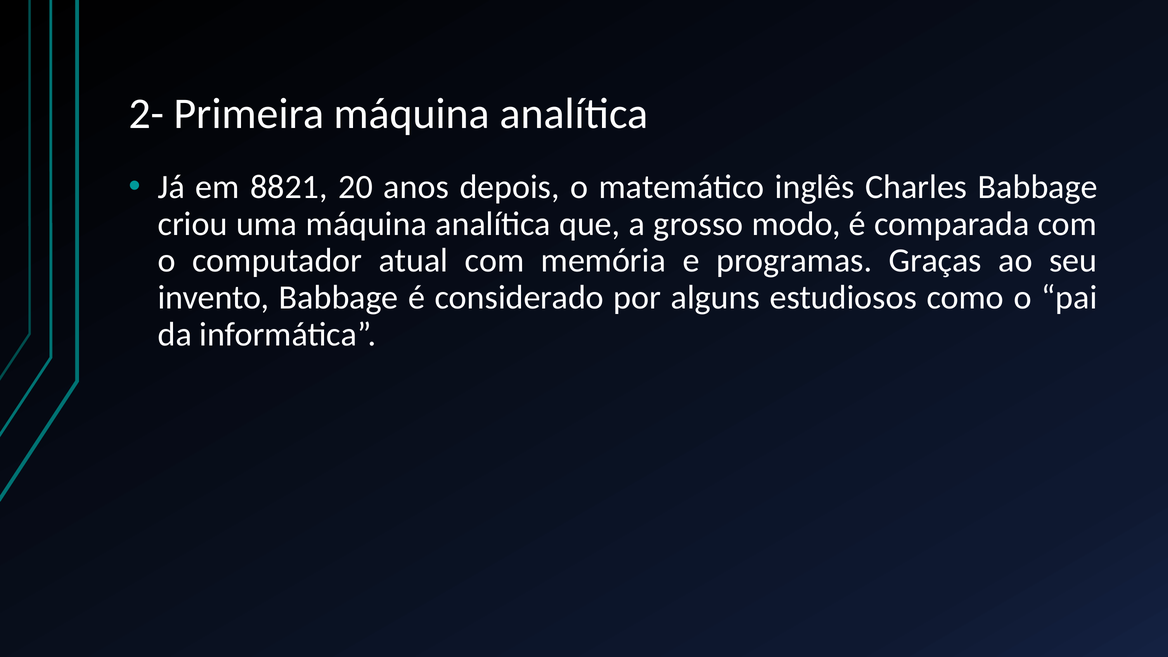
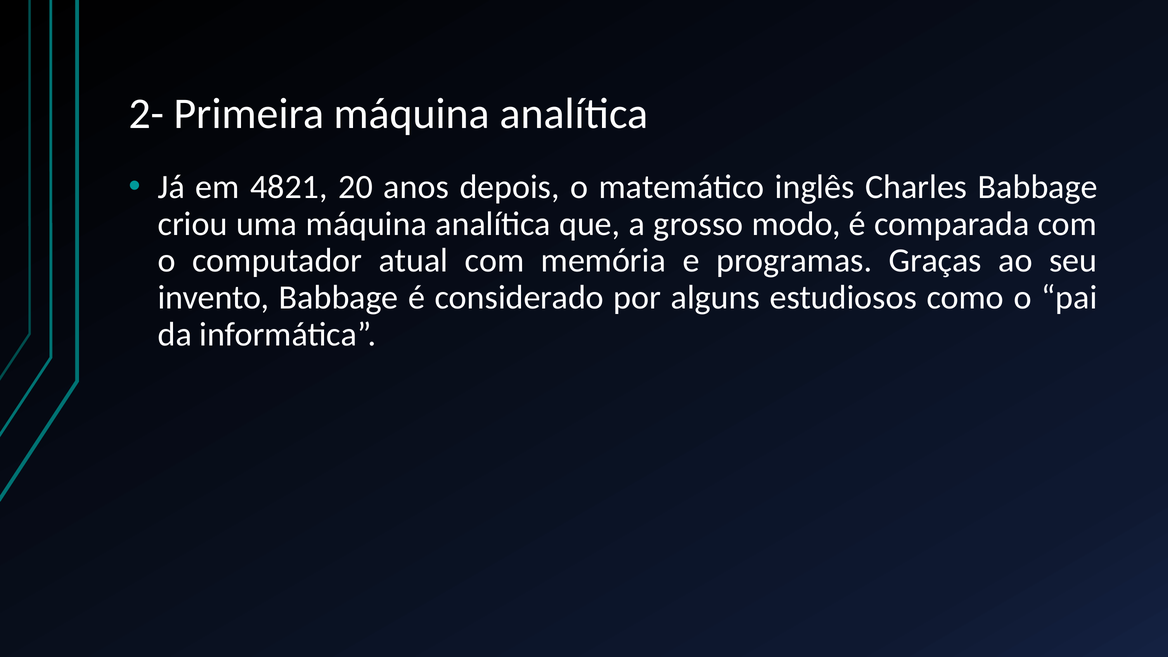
8821: 8821 -> 4821
